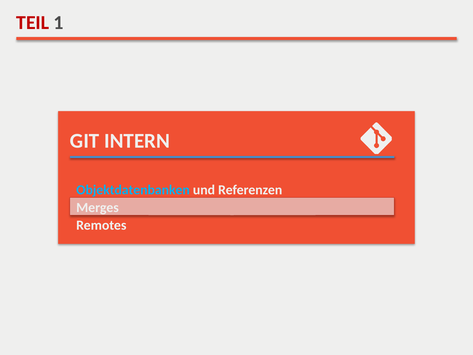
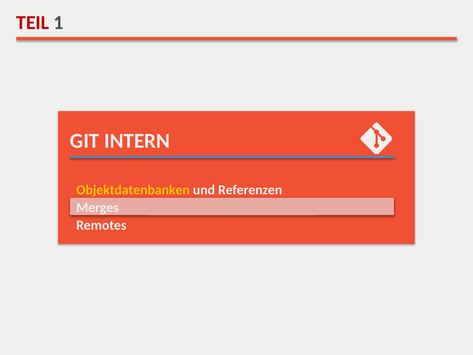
Objektdatenbanken colour: light blue -> yellow
